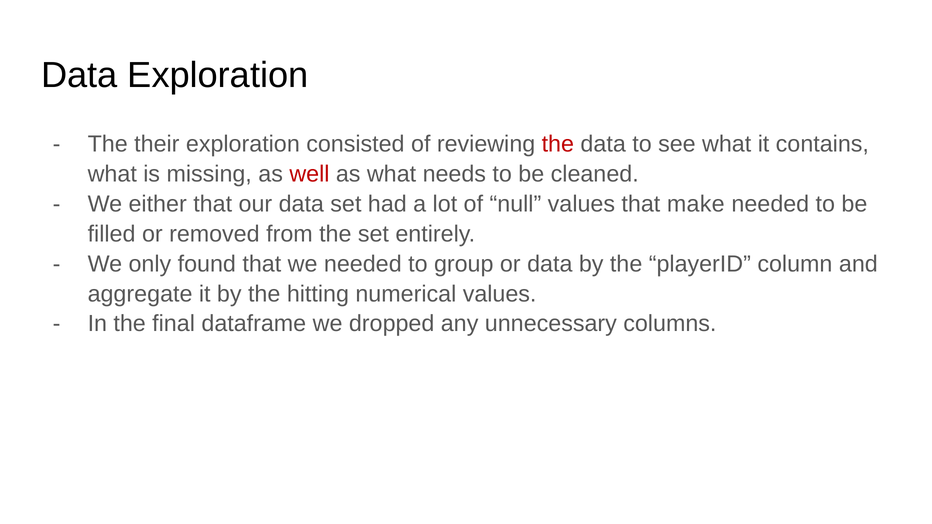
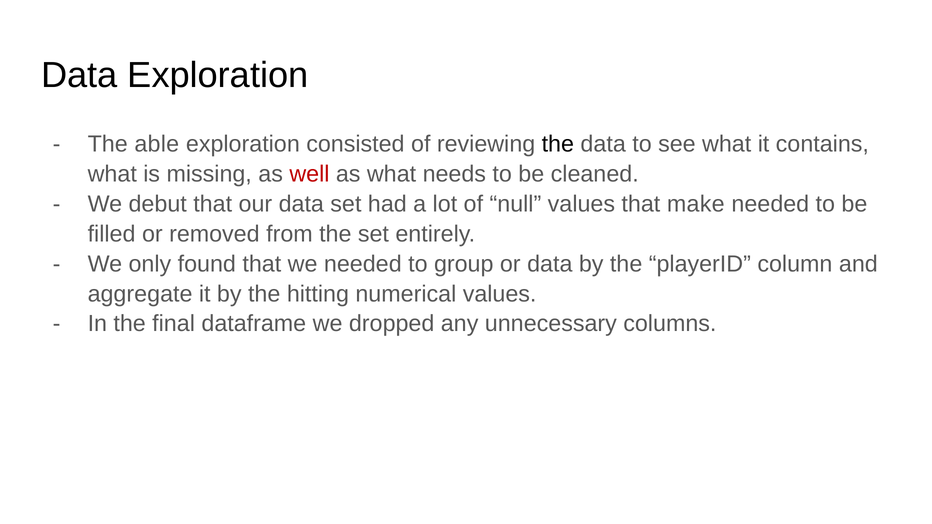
their: their -> able
the at (558, 144) colour: red -> black
either: either -> debut
